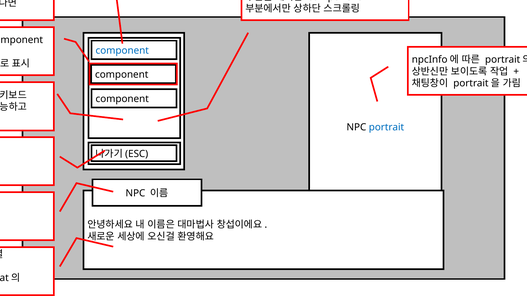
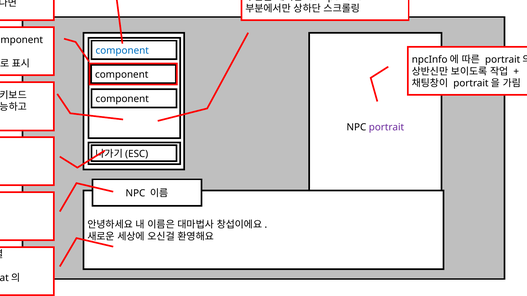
portrait colour: blue -> purple
